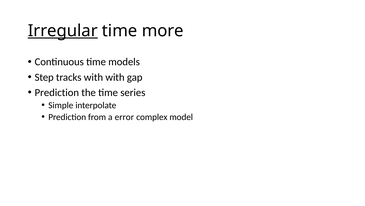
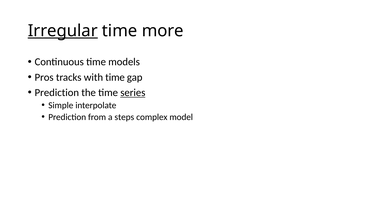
Step: Step -> Pros
with with: with -> time
series underline: none -> present
error: error -> steps
